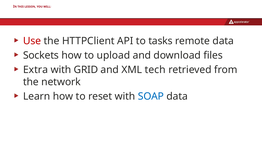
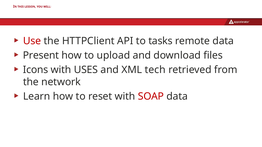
Sockets: Sockets -> Present
Extra: Extra -> Icons
GRID: GRID -> USES
SOAP colour: blue -> red
